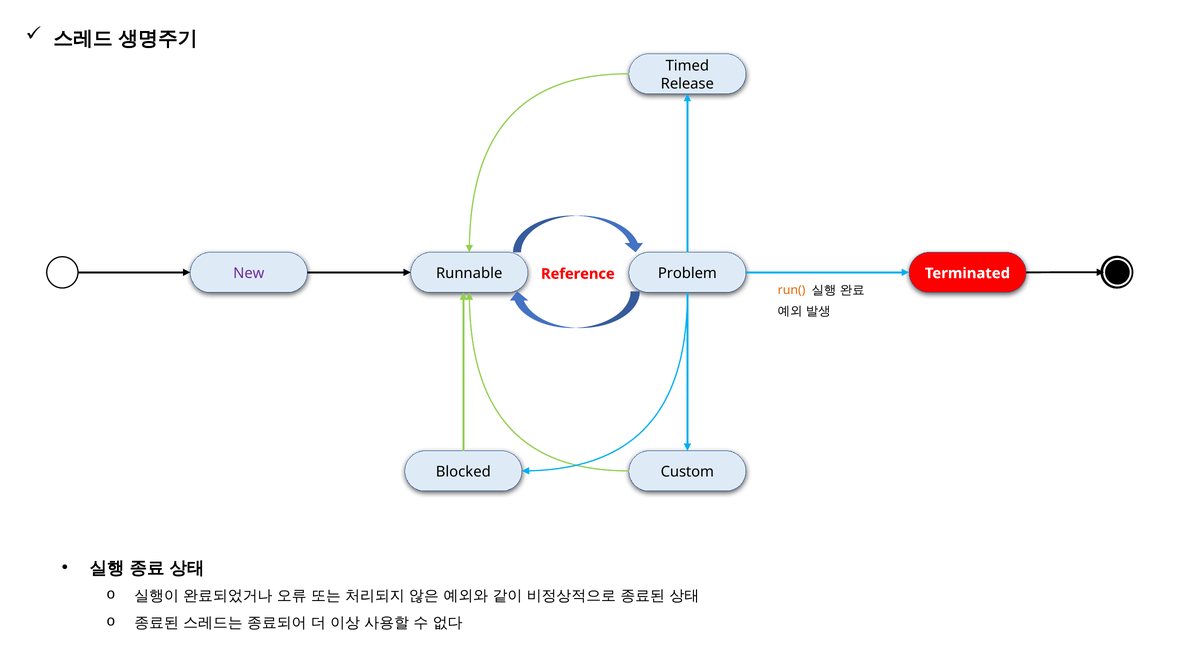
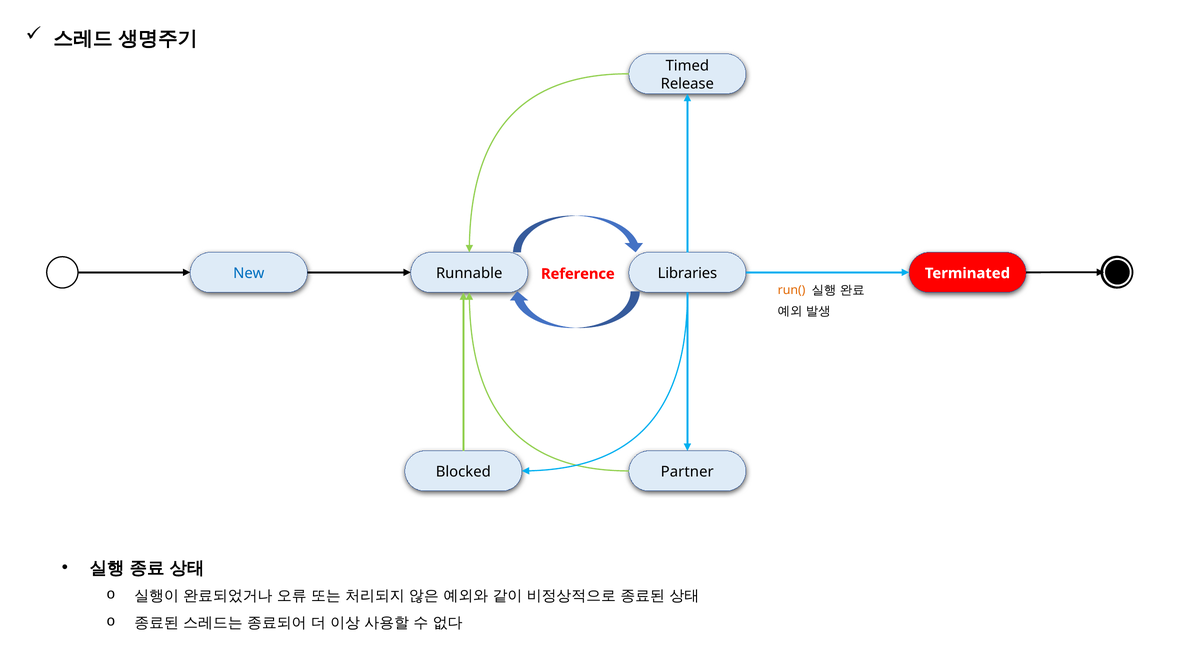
New colour: purple -> blue
Problem: Problem -> Libraries
Custom: Custom -> Partner
